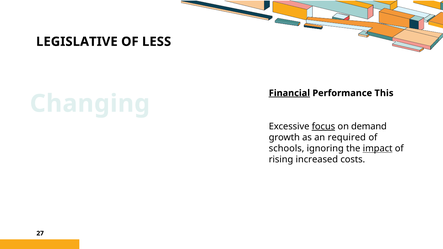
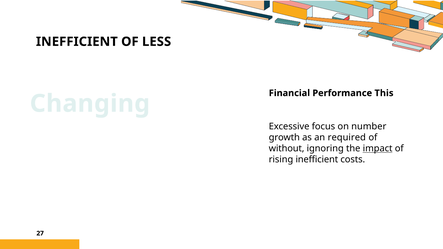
LEGISLATIVE at (77, 42): LEGISLATIVE -> INEFFICIENT
Financial underline: present -> none
focus underline: present -> none
demand: demand -> number
schools: schools -> without
rising increased: increased -> inefficient
